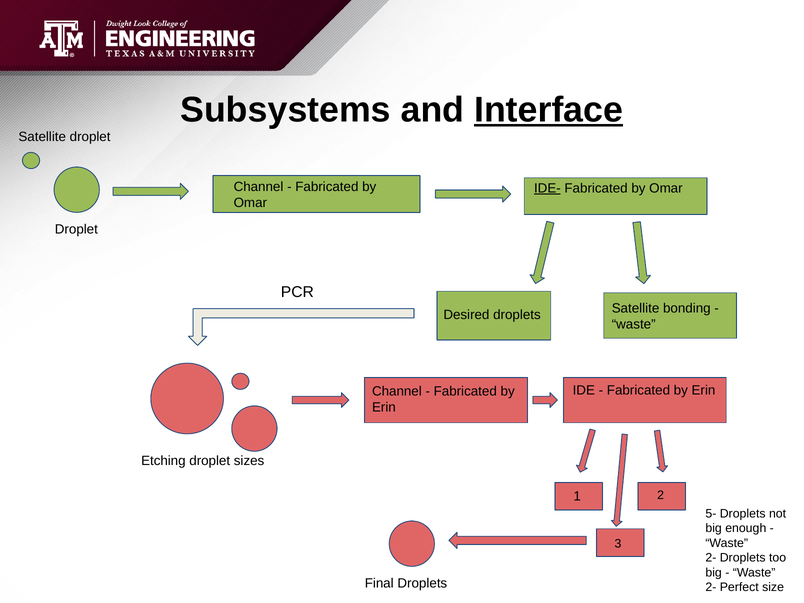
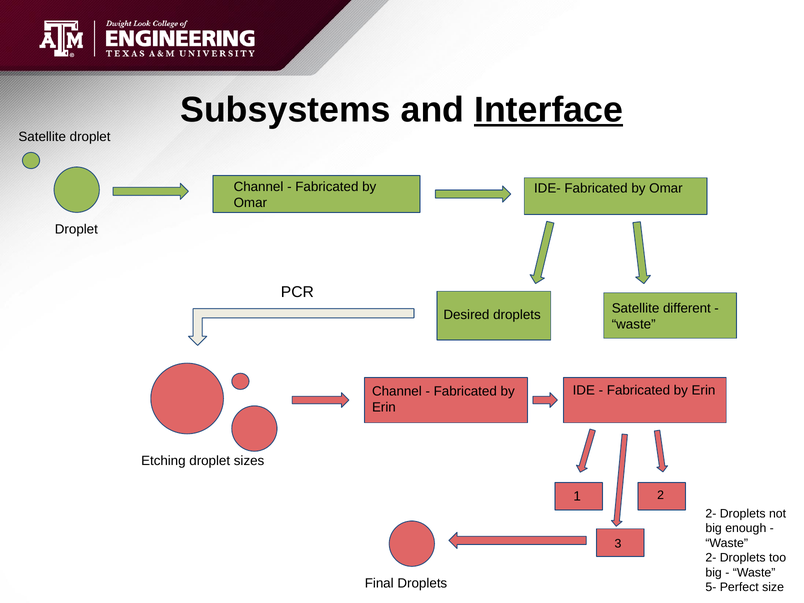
IDE- underline: present -> none
bonding: bonding -> different
5- at (711, 514): 5- -> 2-
2- at (711, 587): 2- -> 5-
